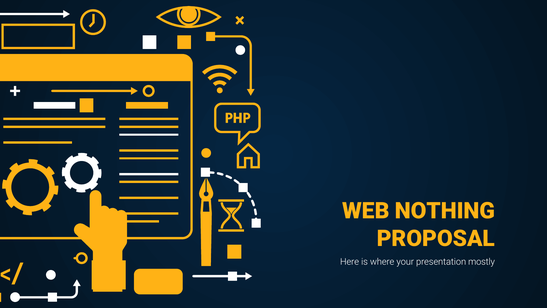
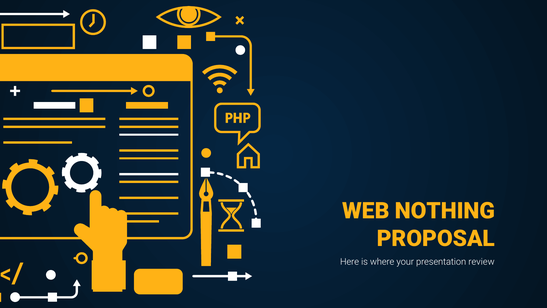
mostly: mostly -> review
